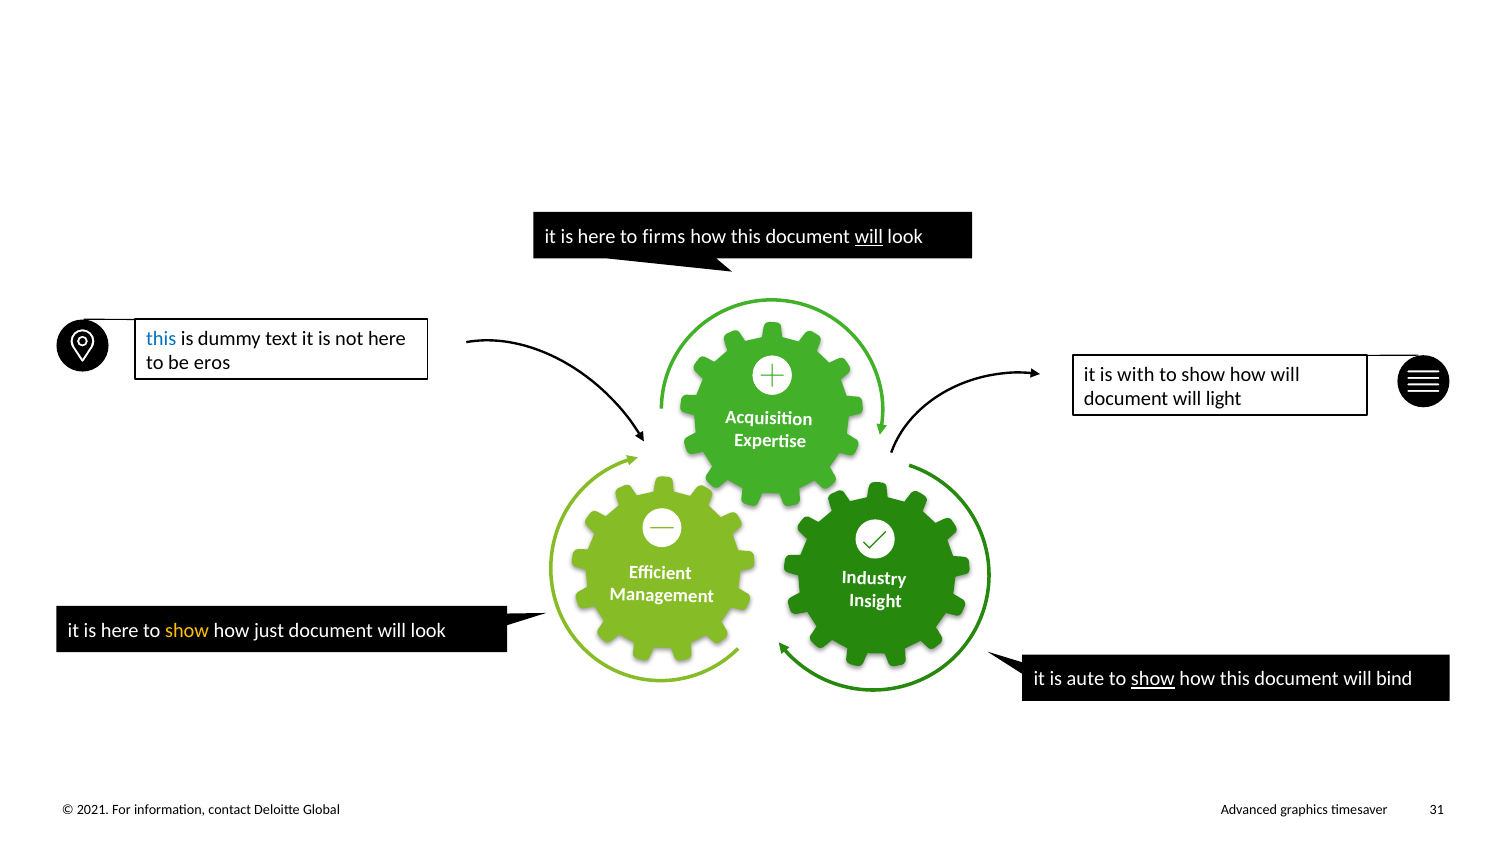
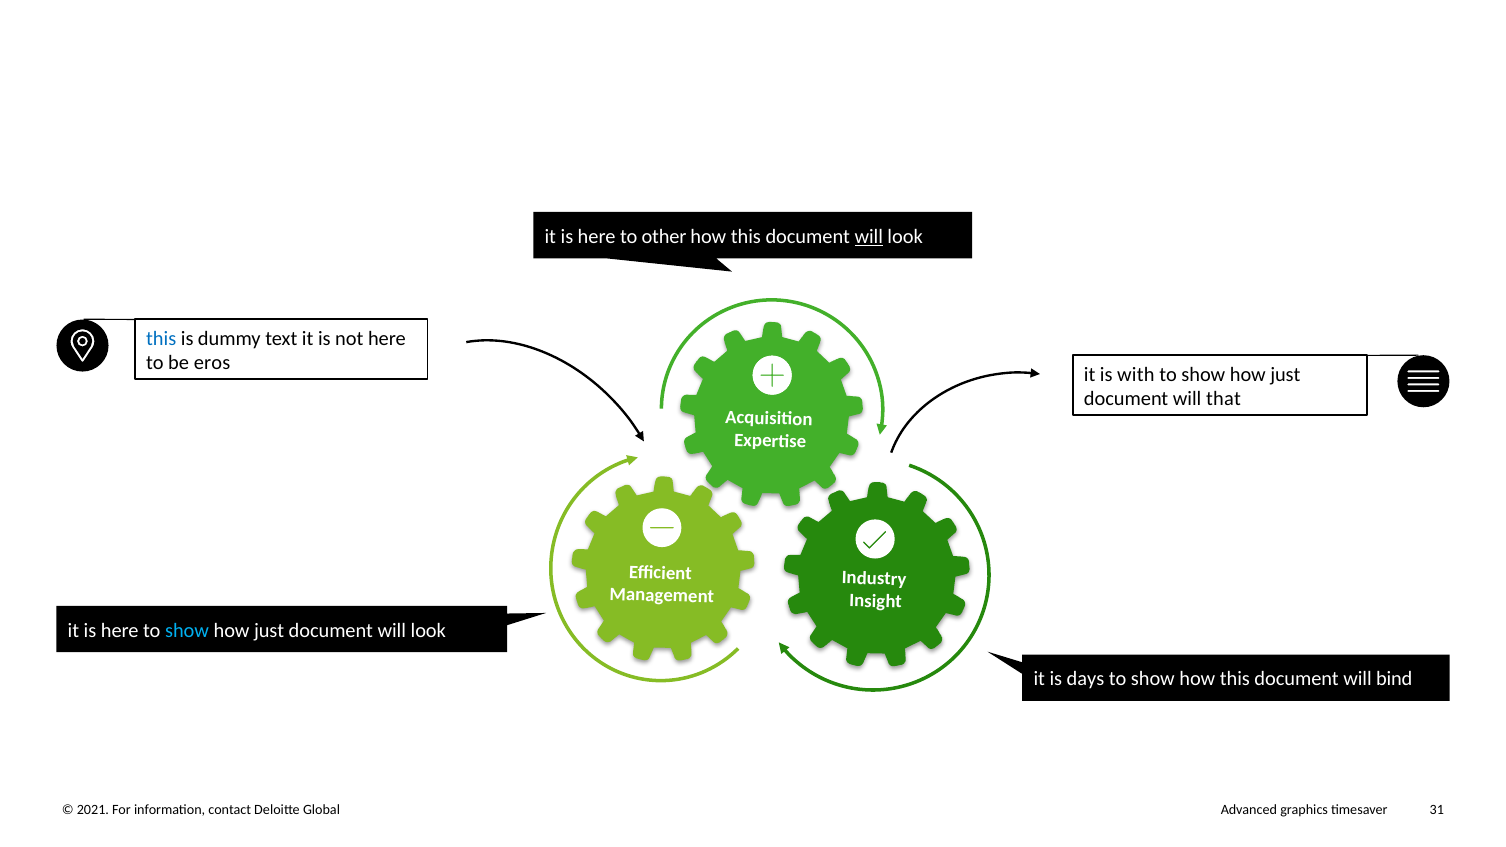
firms: firms -> other
will at (1285, 374): will -> just
light: light -> that
show at (187, 630) colour: yellow -> light blue
aute: aute -> days
show at (1153, 679) underline: present -> none
